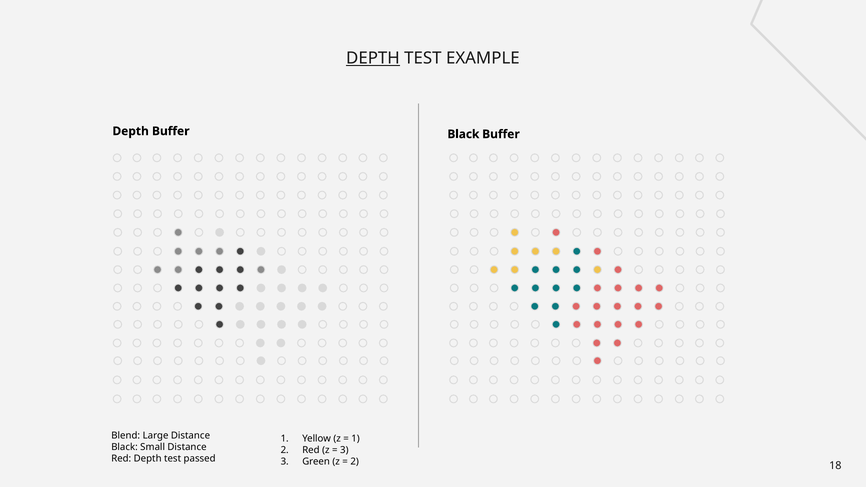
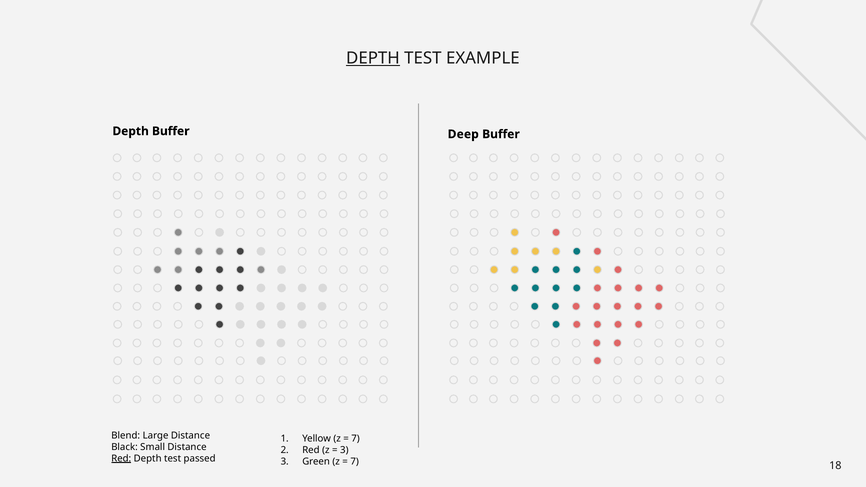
Buffer Black: Black -> Deep
1 at (355, 439): 1 -> 7
Red at (121, 459) underline: none -> present
2 at (355, 462): 2 -> 7
